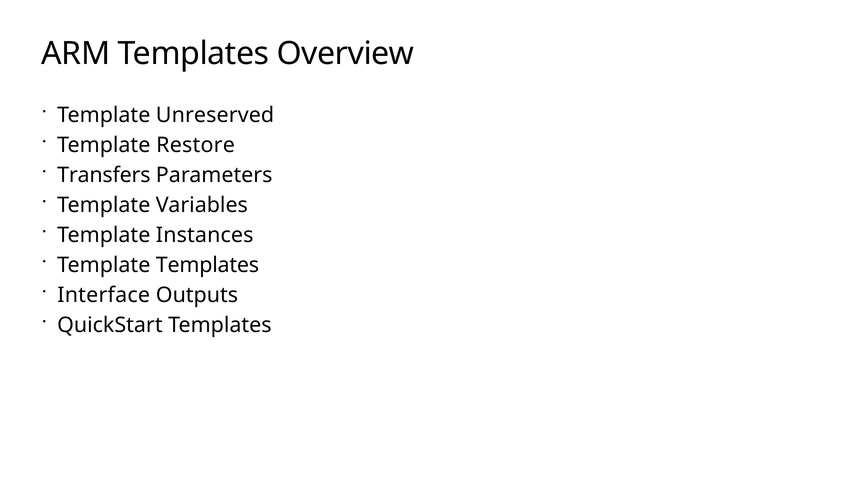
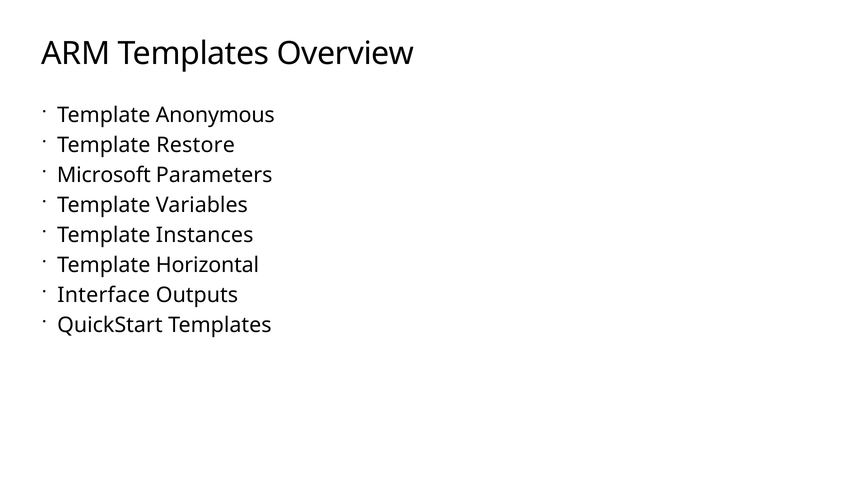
Unreserved: Unreserved -> Anonymous
Transfers: Transfers -> Microsoft
Template Templates: Templates -> Horizontal
